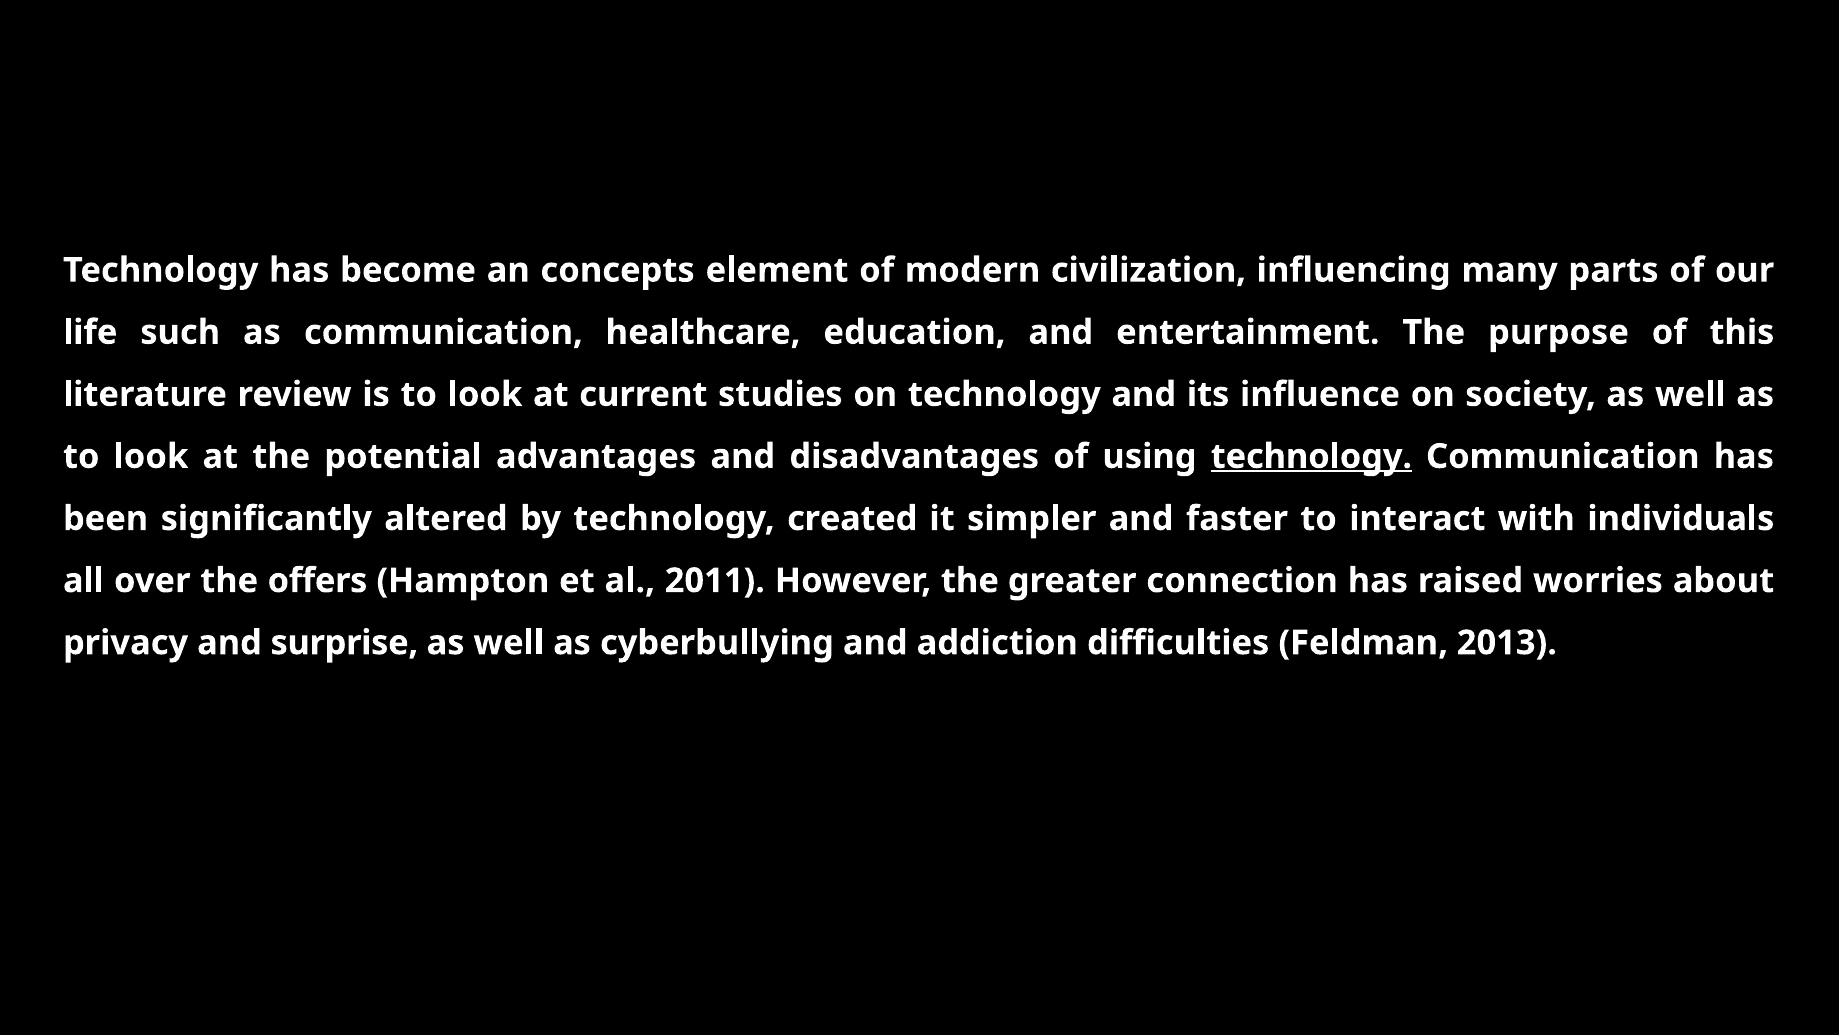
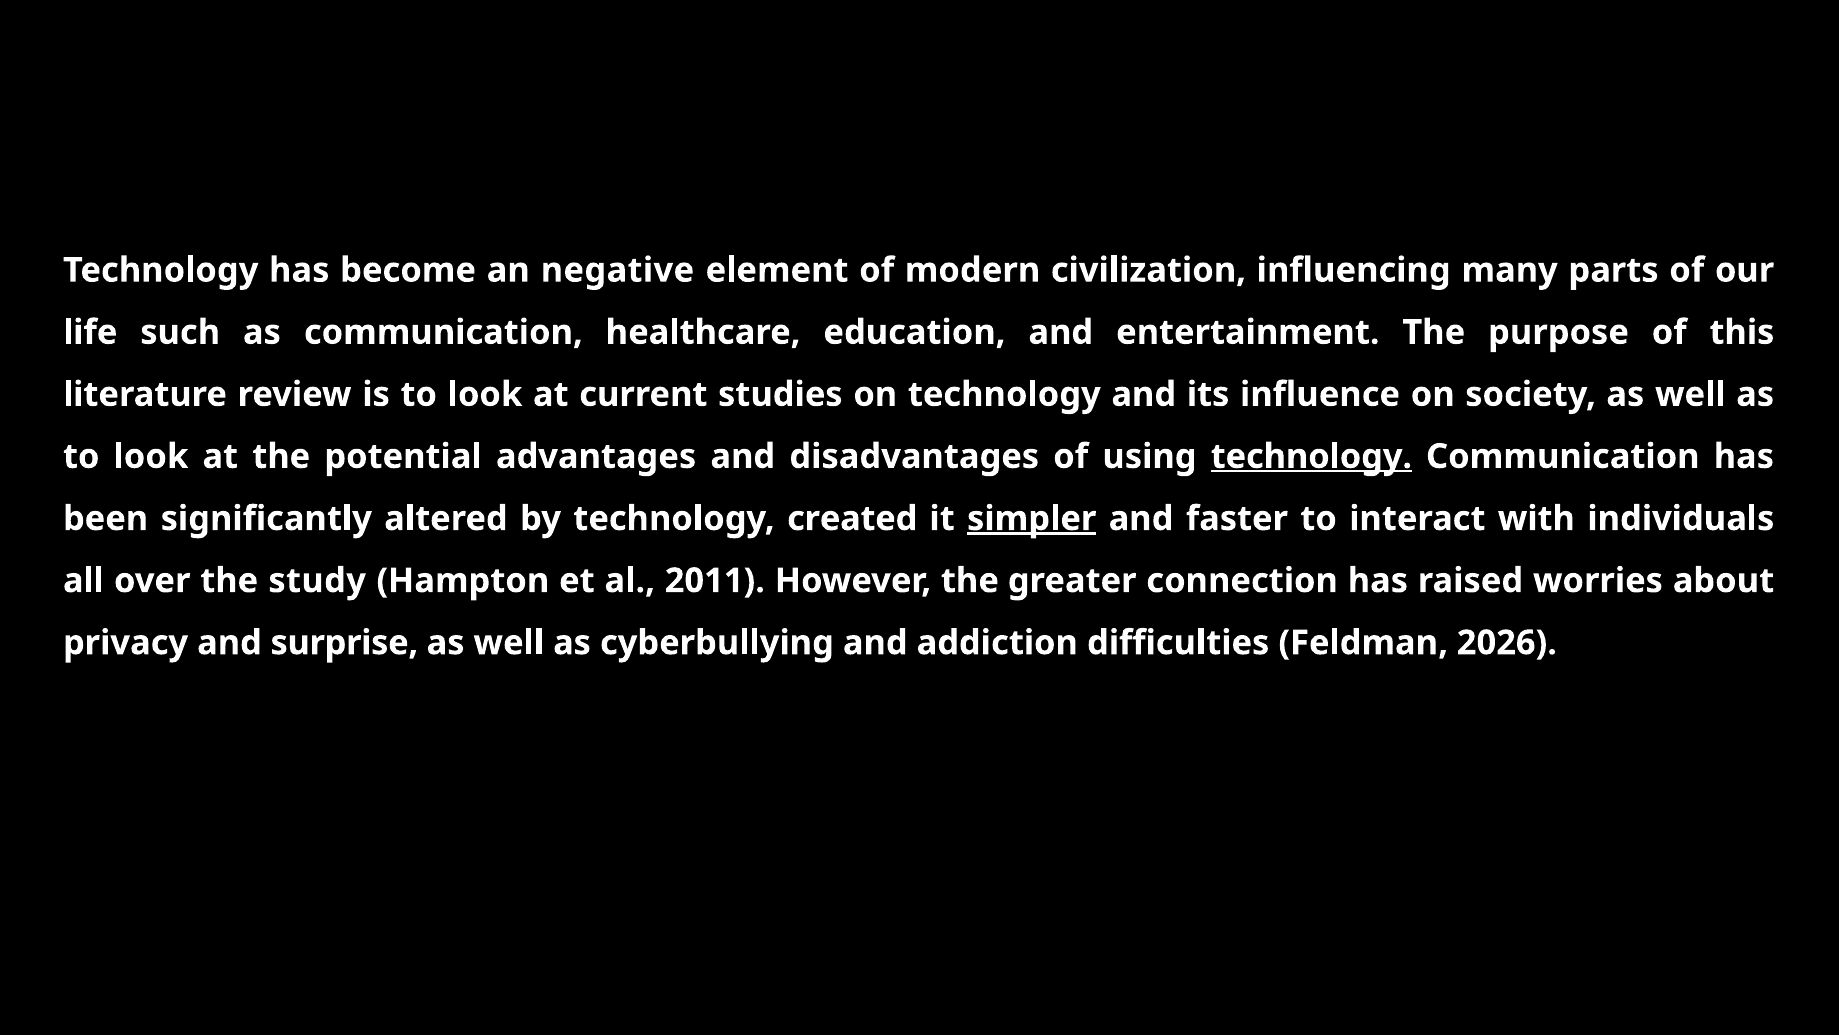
concepts: concepts -> negative
simpler underline: none -> present
offers: offers -> study
2013: 2013 -> 2026
